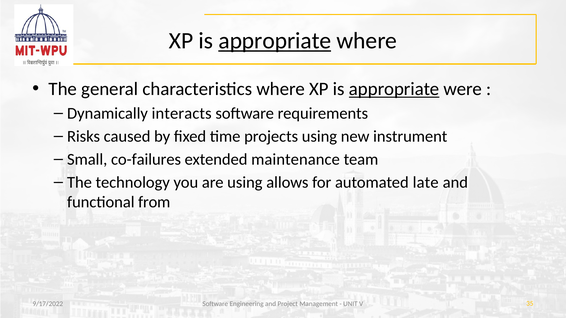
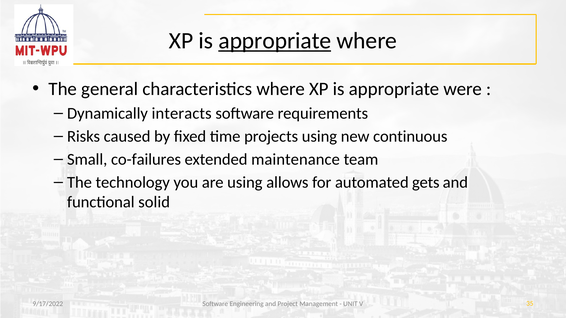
appropriate at (394, 89) underline: present -> none
instrument: instrument -> continuous
late: late -> gets
from: from -> solid
